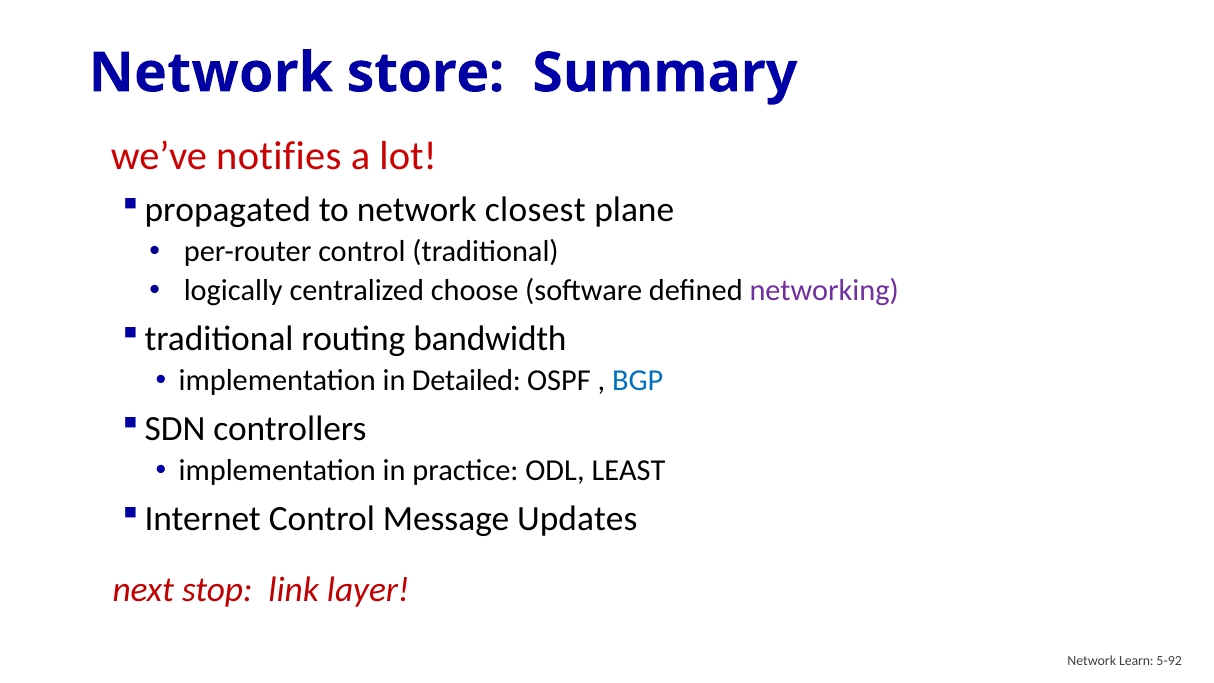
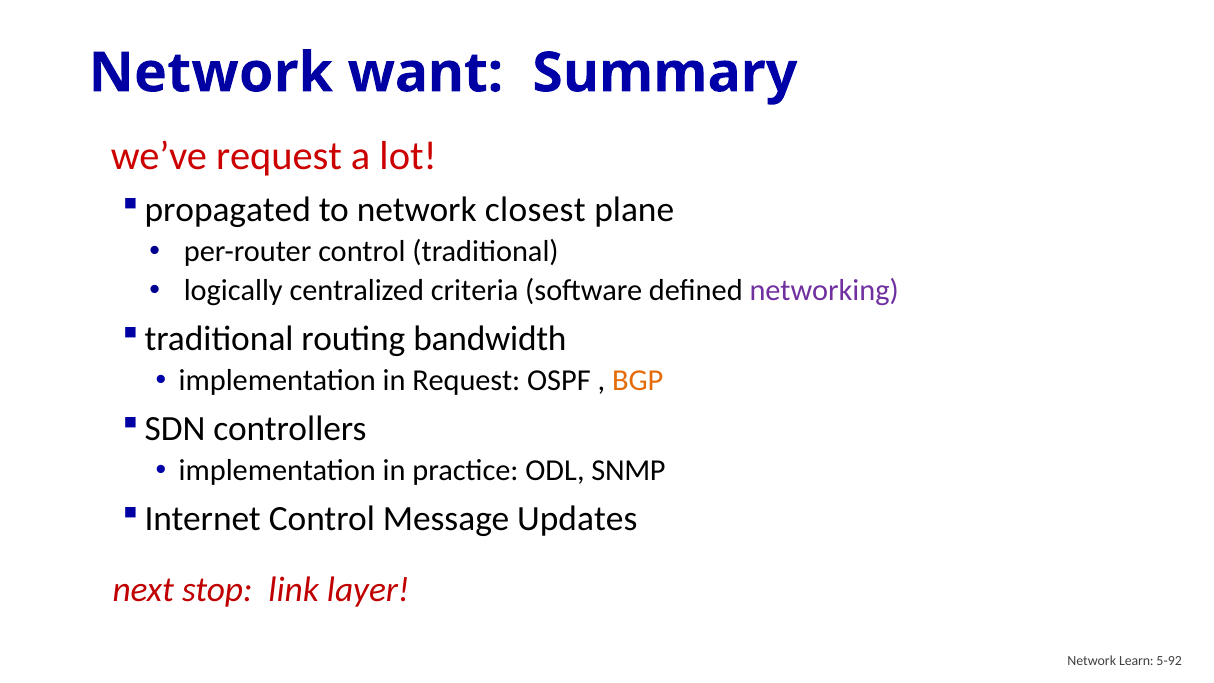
store: store -> want
we’ve notifies: notifies -> request
choose: choose -> criteria
in Detailed: Detailed -> Request
BGP colour: blue -> orange
LEAST: LEAST -> SNMP
